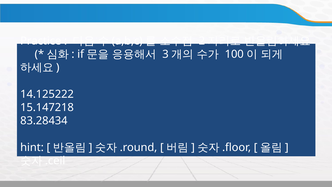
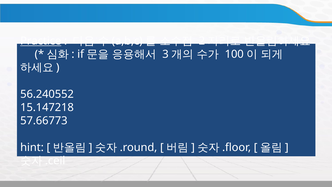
Practice underline: none -> present
14.125222: 14.125222 -> 56.240552
83.28434: 83.28434 -> 57.66773
